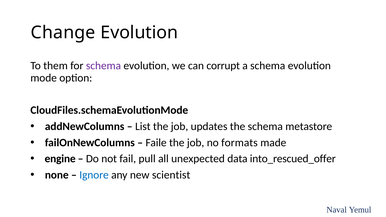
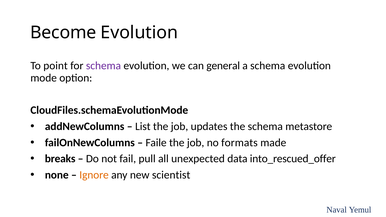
Change: Change -> Become
them: them -> point
corrupt: corrupt -> general
engine: engine -> breaks
Ignore colour: blue -> orange
